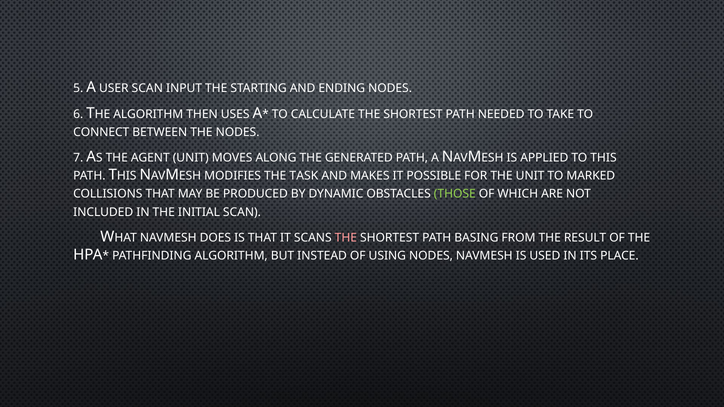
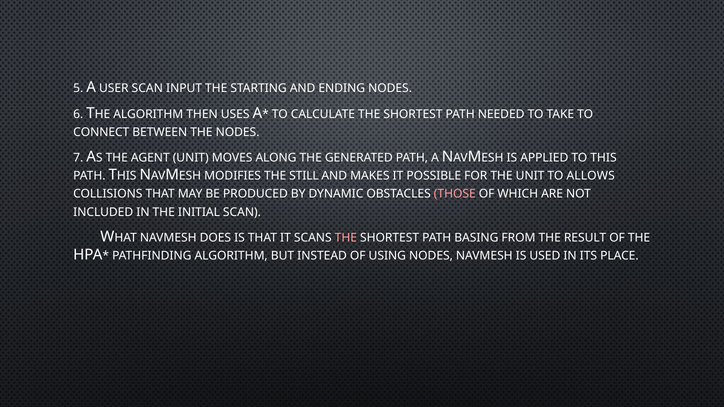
TASK: TASK -> STILL
MARKED: MARKED -> ALLOWS
THOSE colour: light green -> pink
